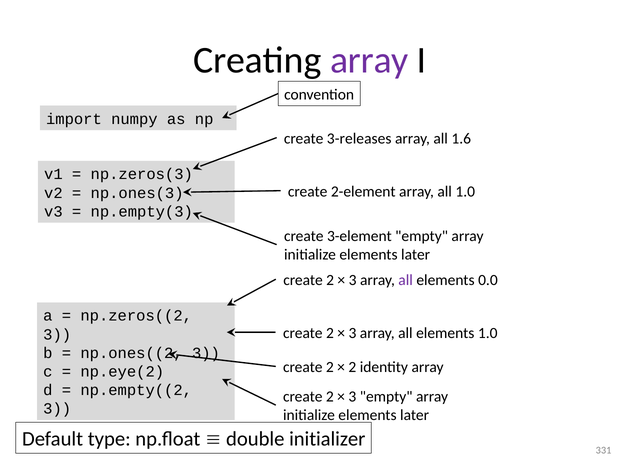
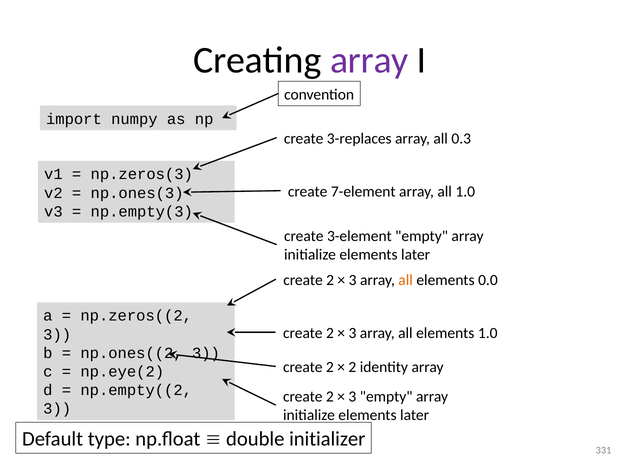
3-releases: 3-releases -> 3-replaces
1.6: 1.6 -> 0.3
2-element: 2-element -> 7-element
all at (406, 280) colour: purple -> orange
